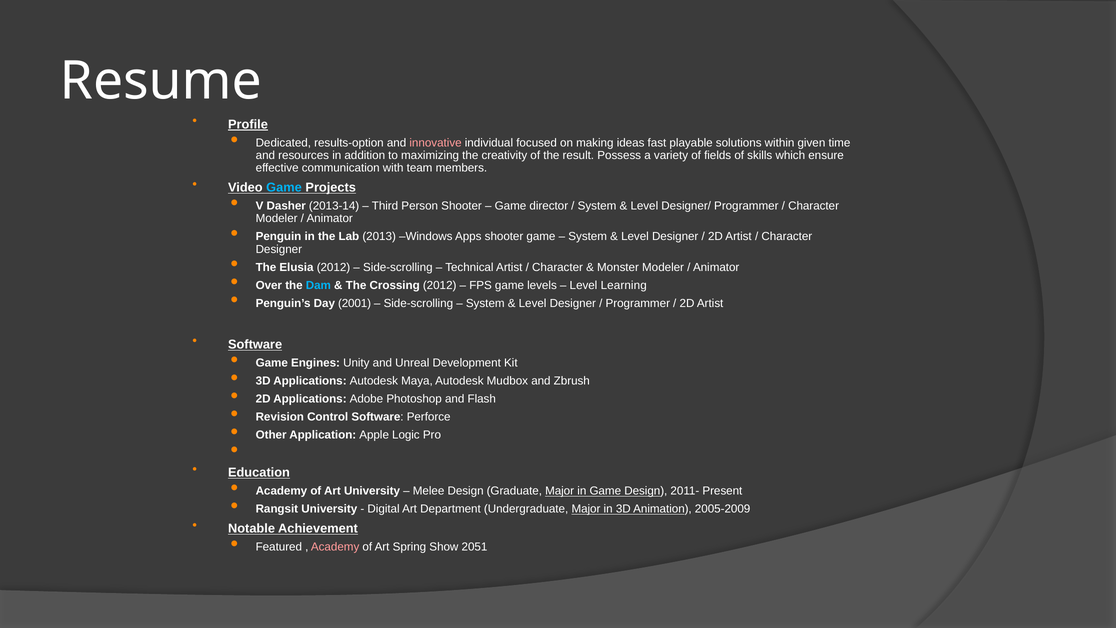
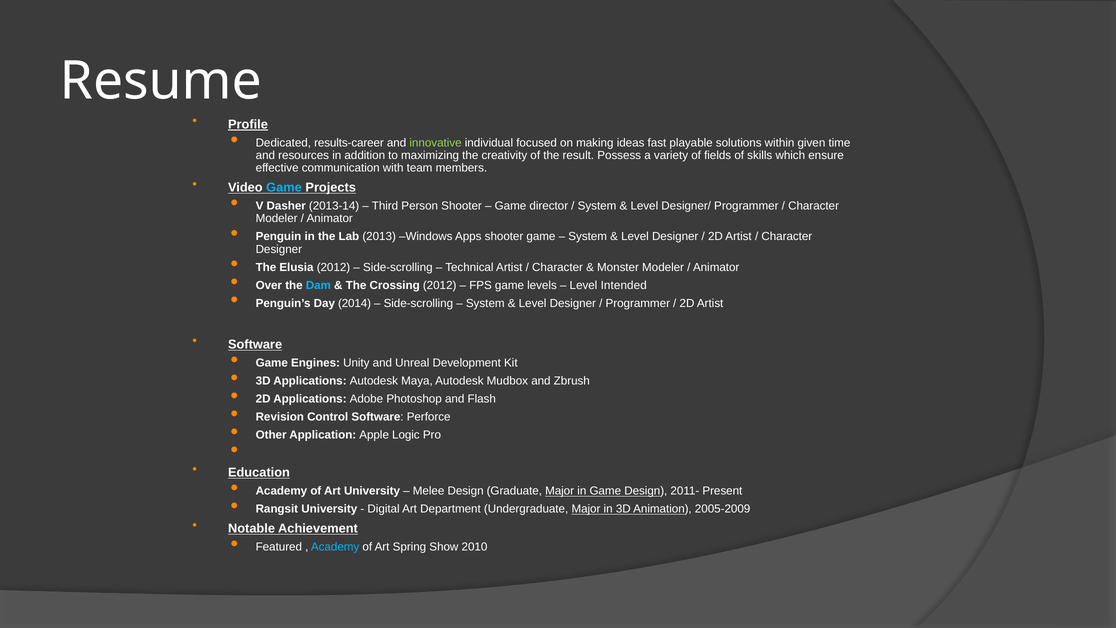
results-option: results-option -> results-career
innovative colour: pink -> light green
Learning: Learning -> Intended
2001: 2001 -> 2014
Academy at (335, 547) colour: pink -> light blue
2051: 2051 -> 2010
